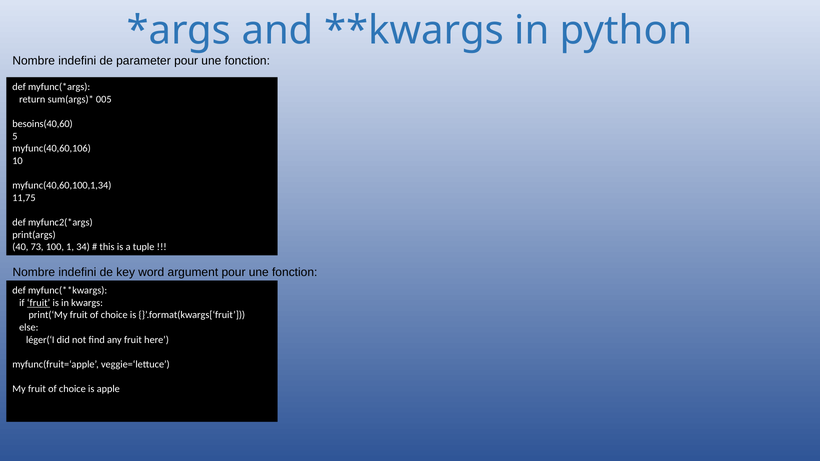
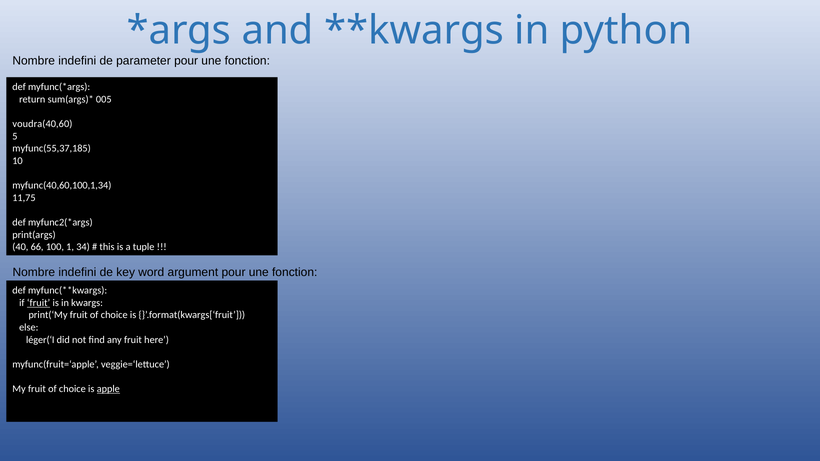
besoins(40,60: besoins(40,60 -> voudra(40,60
myfunc(40,60,106: myfunc(40,60,106 -> myfunc(55,37,185
73: 73 -> 66
apple underline: none -> present
